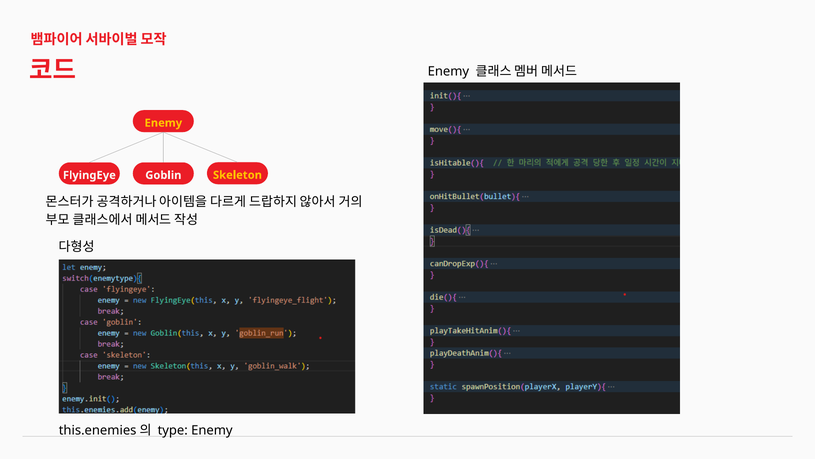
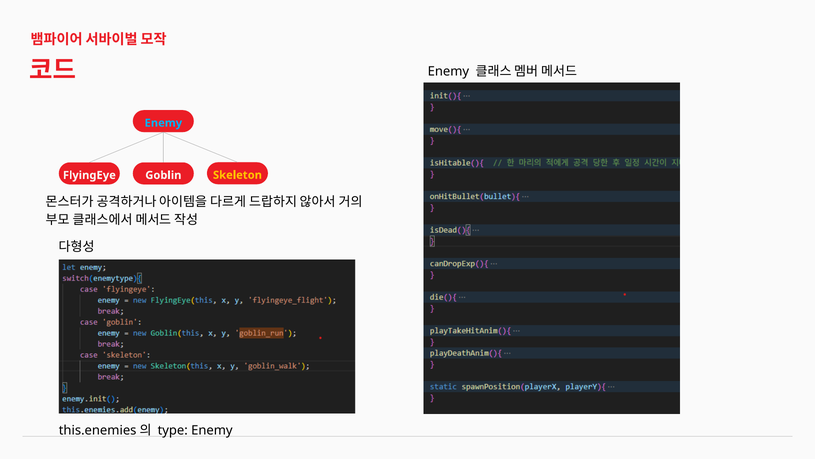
Enemy at (163, 123) colour: yellow -> light blue
